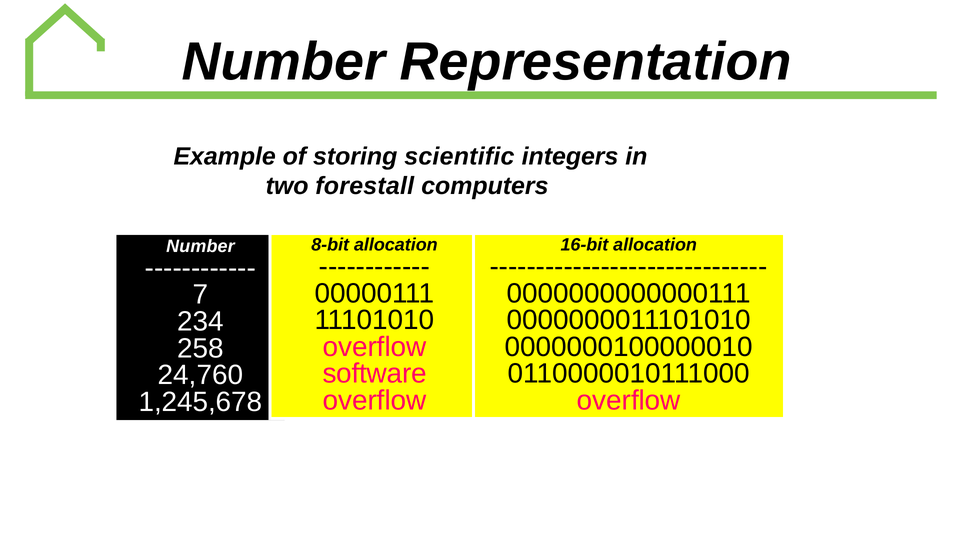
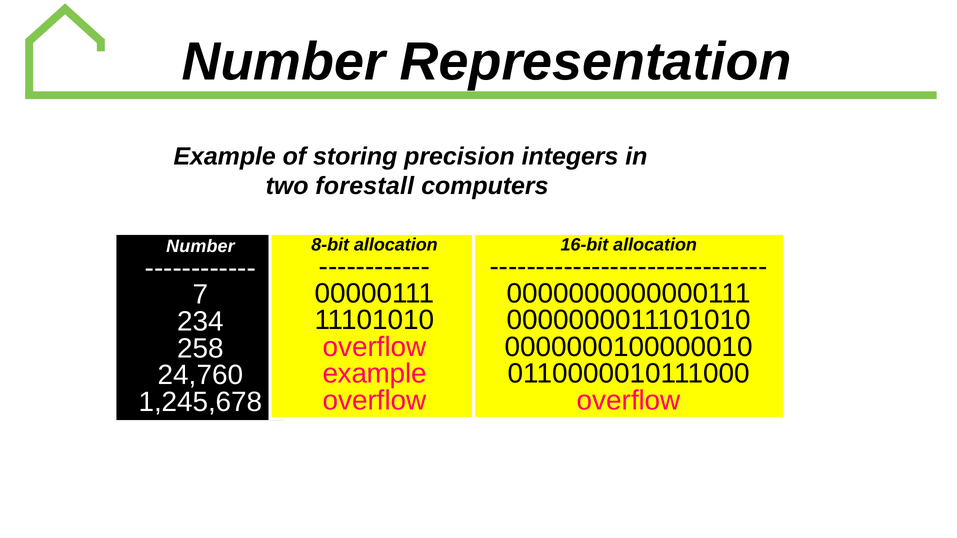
scientific: scientific -> precision
software at (375, 374): software -> example
